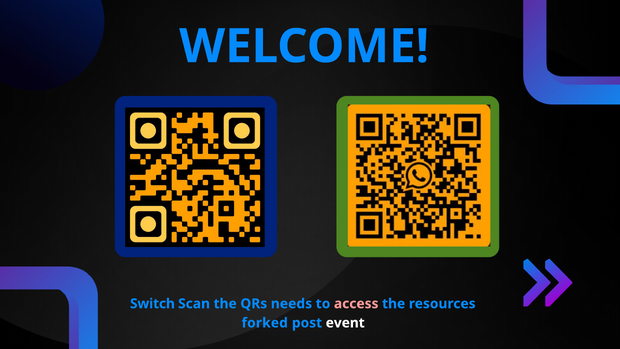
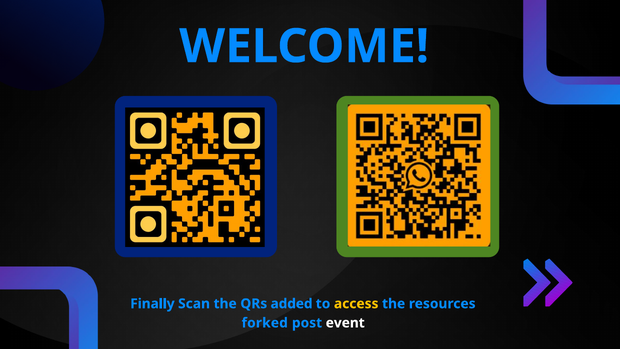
Switch: Switch -> Finally
needs: needs -> added
access colour: pink -> yellow
